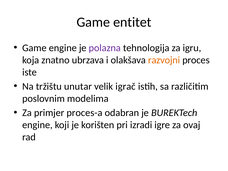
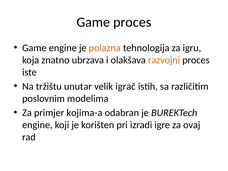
Game entitet: entitet -> proces
polazna colour: purple -> orange
proces-a: proces-a -> kojima-a
